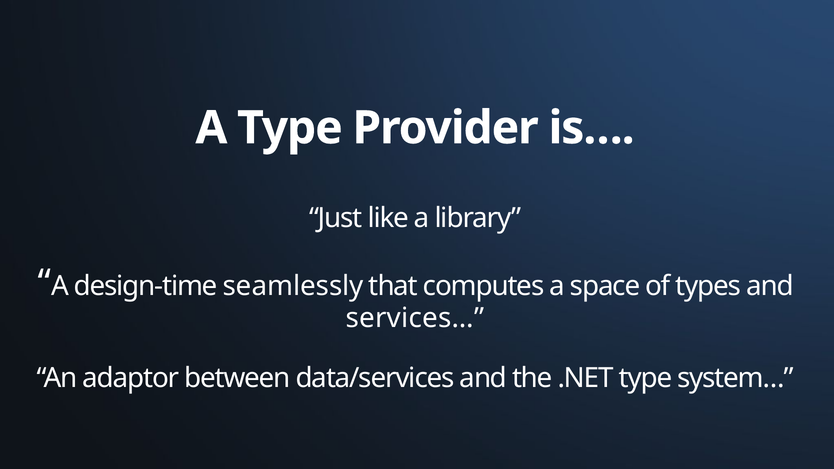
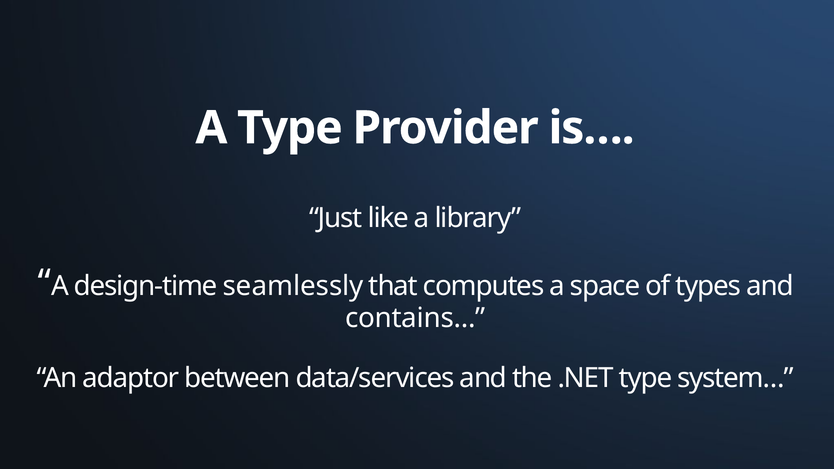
services…: services… -> contains…
